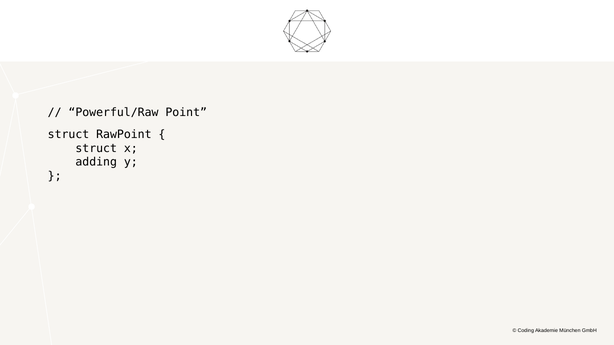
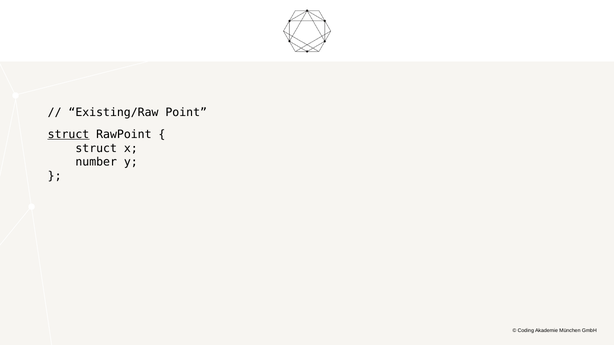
Powerful/Raw: Powerful/Raw -> Existing/Raw
struct at (68, 135) underline: none -> present
adding: adding -> number
